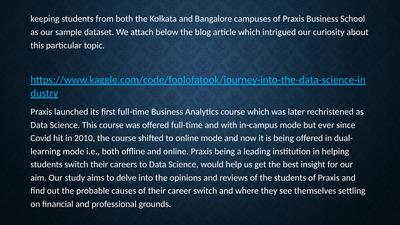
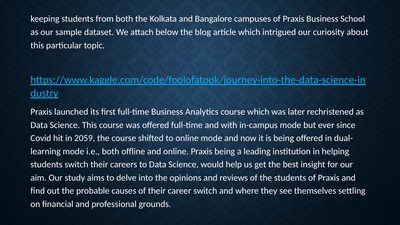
2010: 2010 -> 2059
